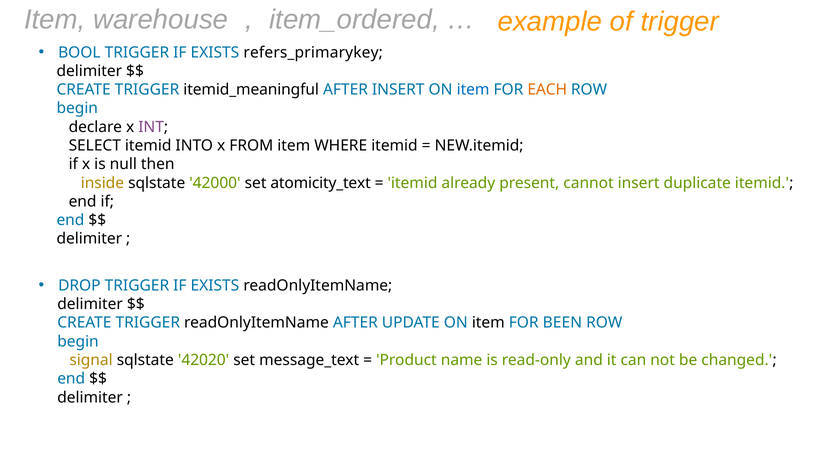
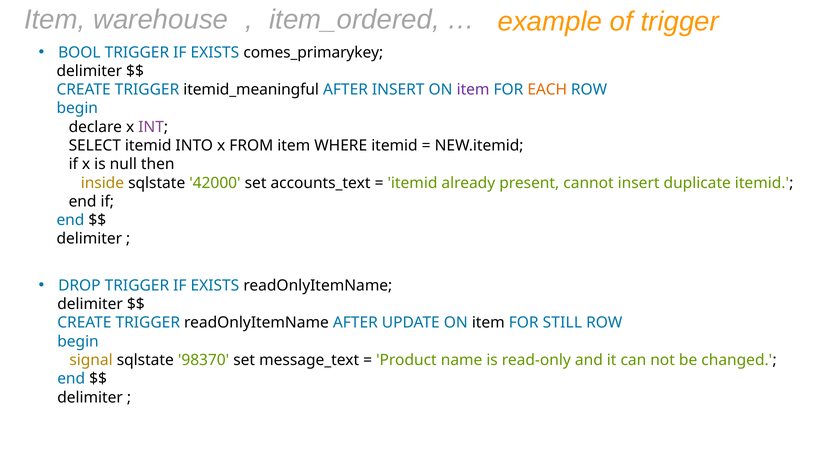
refers_primarykey: refers_primarykey -> comes_primarykey
item at (473, 90) colour: blue -> purple
atomicity_text: atomicity_text -> accounts_text
BEEN: BEEN -> STILL
42020: 42020 -> 98370
